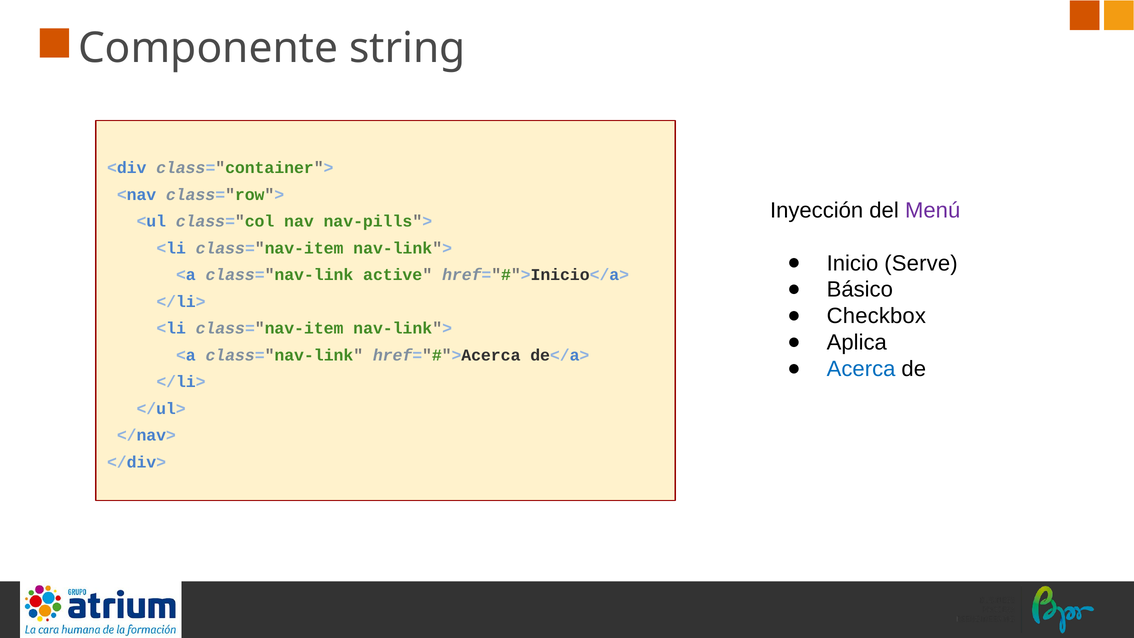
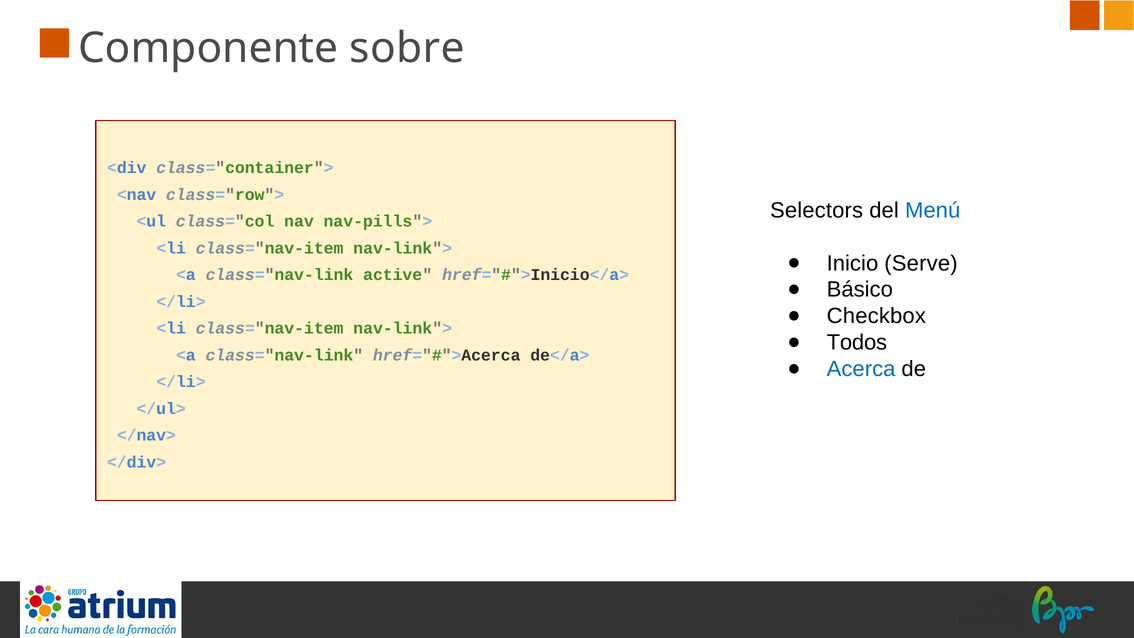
string: string -> sobre
Inyección: Inyección -> Selectors
Menú colour: purple -> blue
Aplica: Aplica -> Todos
